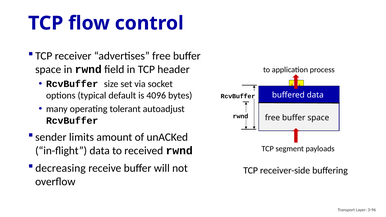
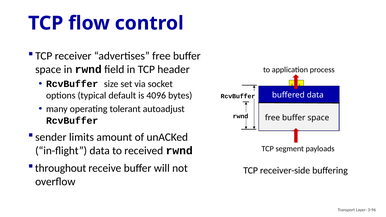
decreasing: decreasing -> throughout
